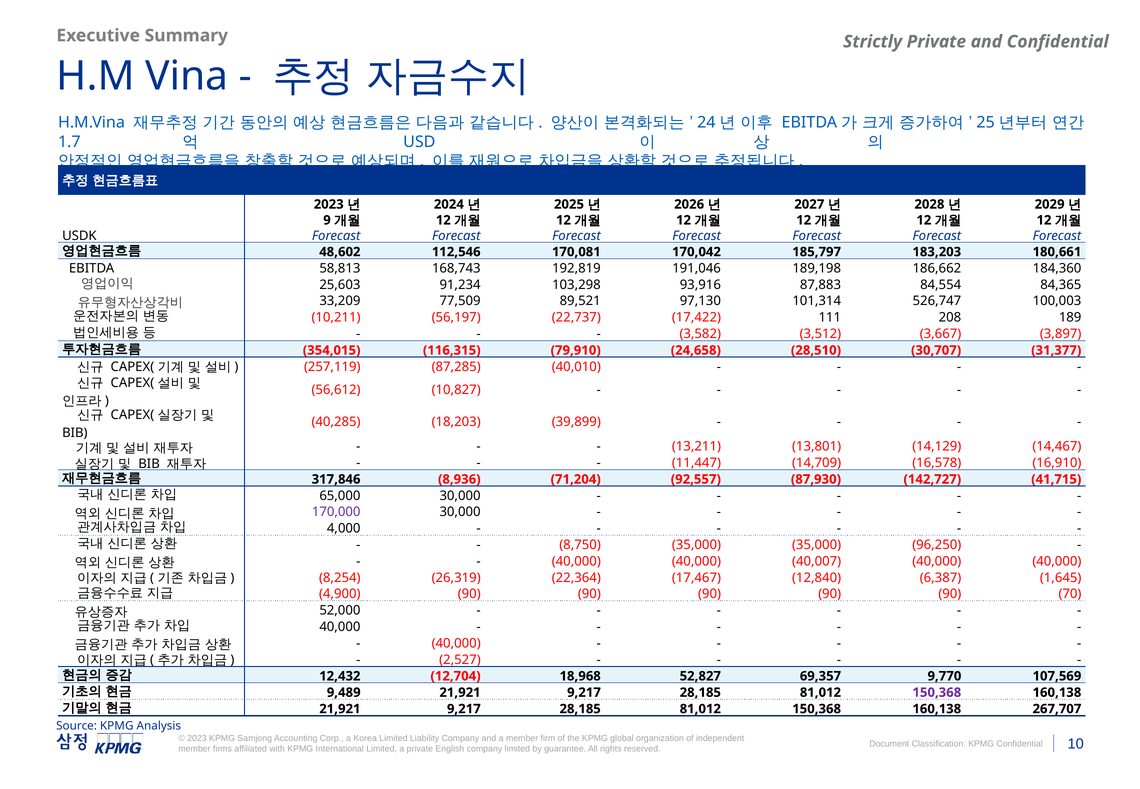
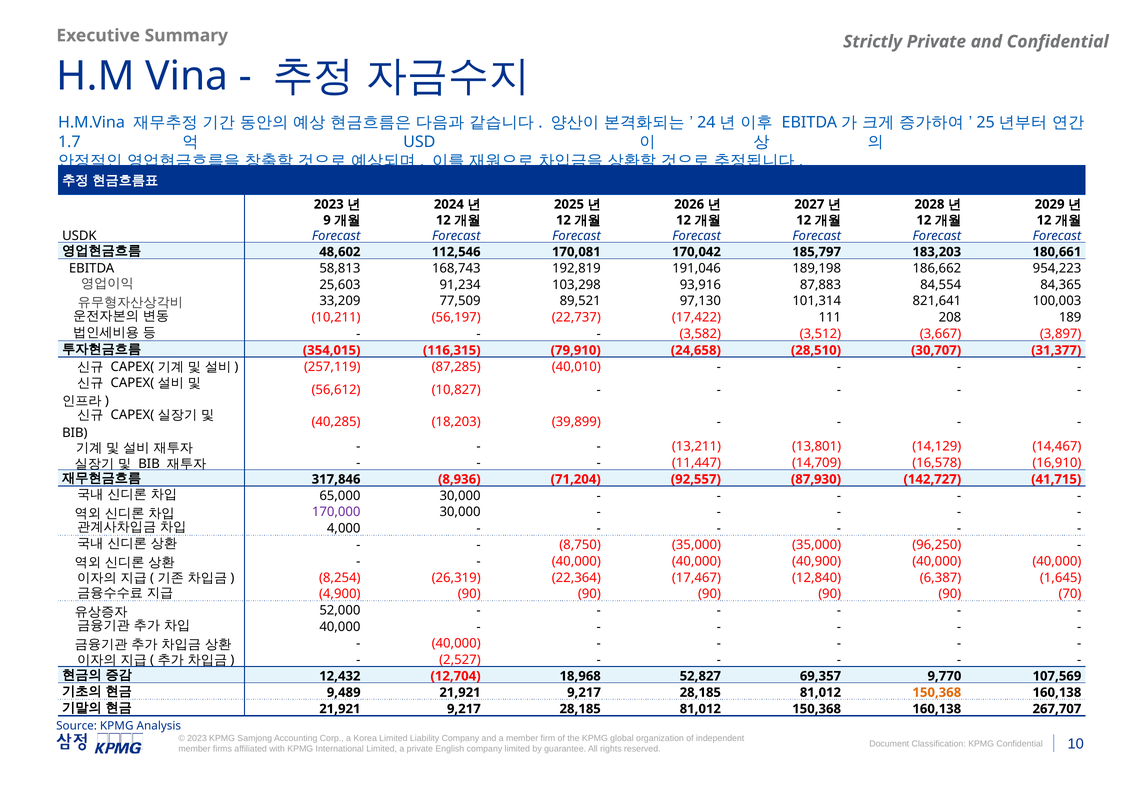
184,360: 184,360 -> 954,223
526,747: 526,747 -> 821,641
40,007: 40,007 -> 40,900
150,368 at (937, 693) colour: purple -> orange
